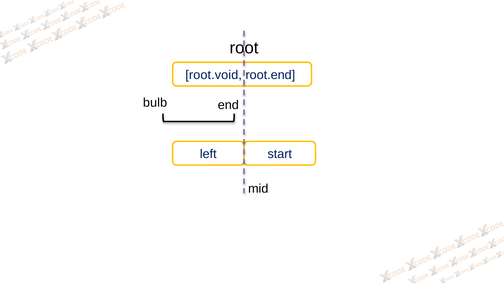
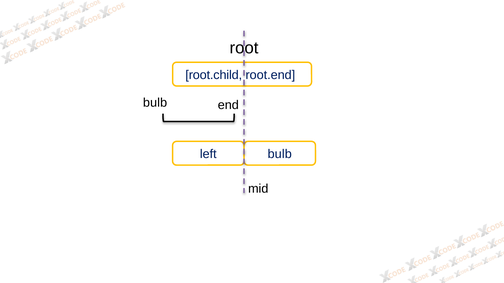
root.void: root.void -> root.child
left start: start -> bulb
